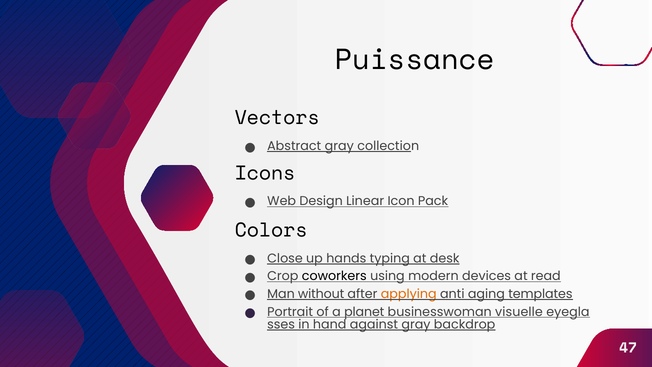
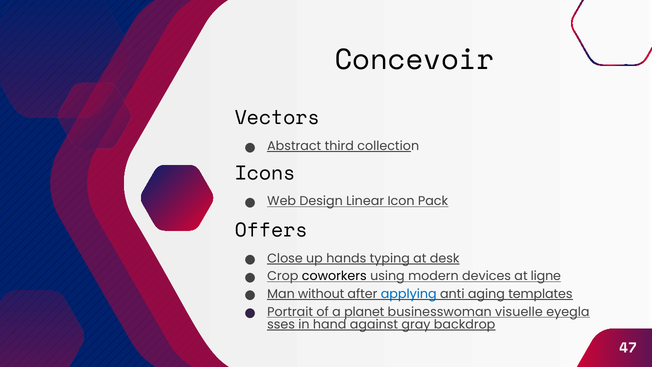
Puissance: Puissance -> Concevoir
Abstract gray: gray -> third
Colors: Colors -> Offers
read: read -> ligne
applying colour: orange -> blue
